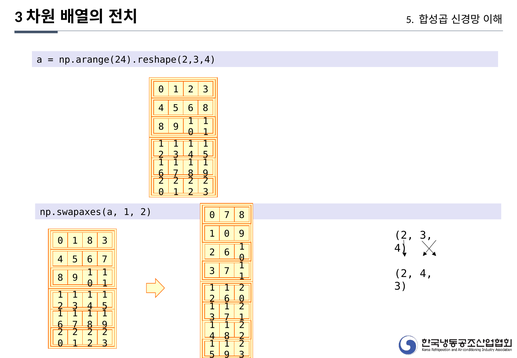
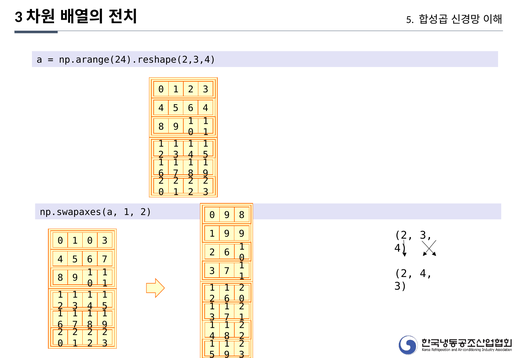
6 8: 8 -> 4
0 7: 7 -> 9
0 at (227, 234): 0 -> 9
0 1 8: 8 -> 0
